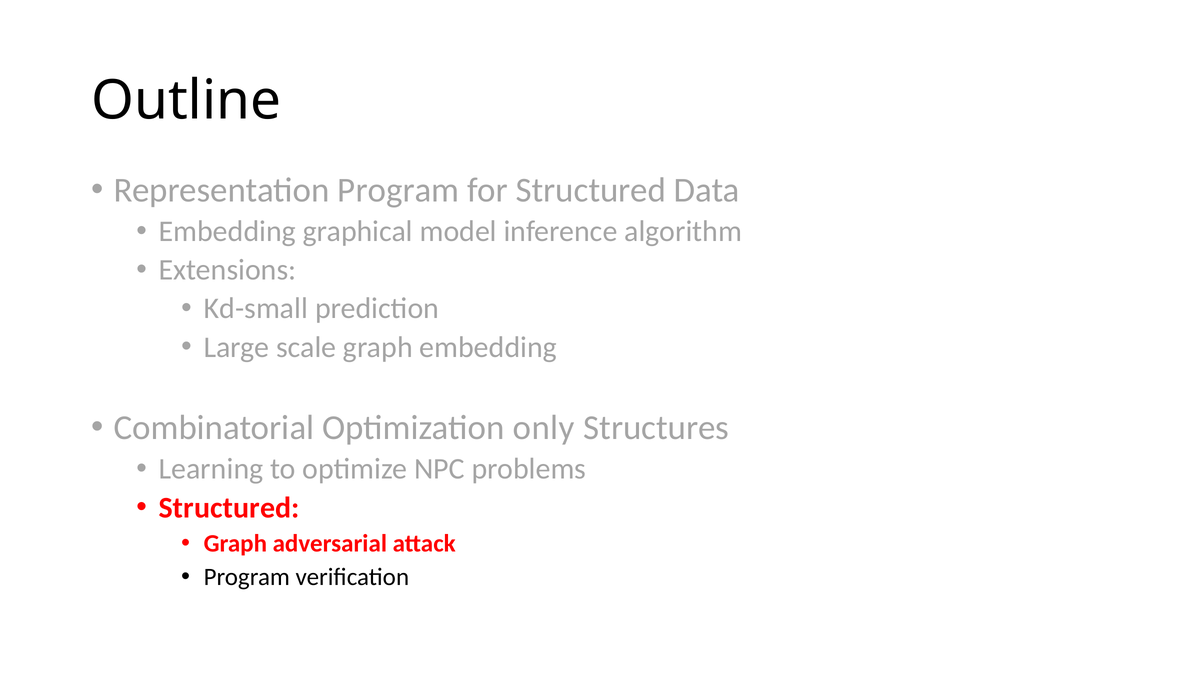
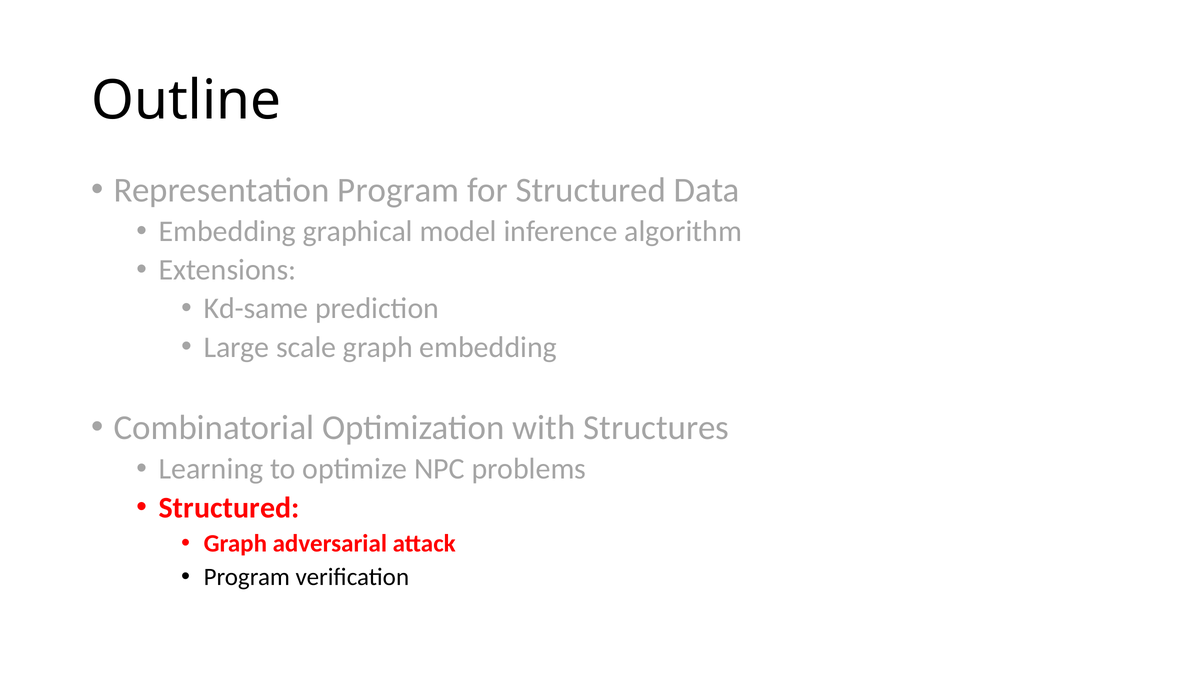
Kd-small: Kd-small -> Kd-same
only: only -> with
